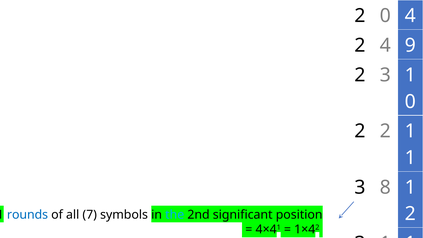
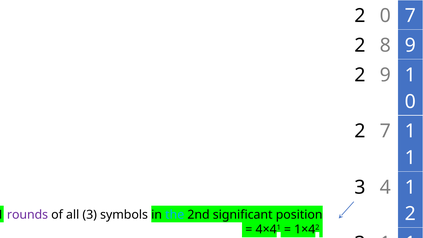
0 4: 4 -> 7
2 4: 4 -> 8
3 at (385, 75): 3 -> 9
2 2: 2 -> 7
3 8: 8 -> 4
rounds colour: blue -> purple
all 7: 7 -> 3
